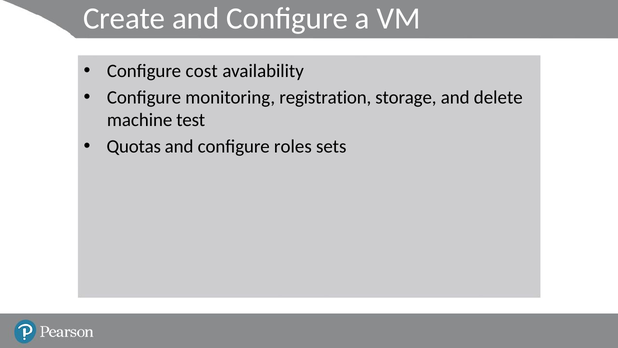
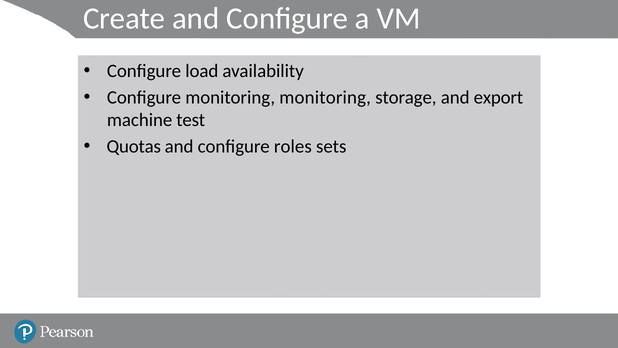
cost: cost -> load
monitoring registration: registration -> monitoring
delete: delete -> export
